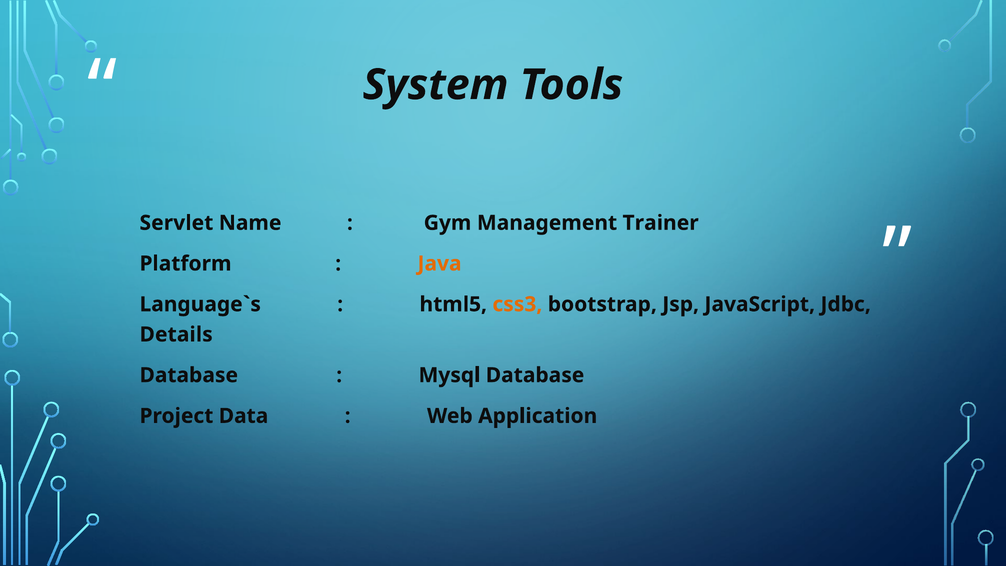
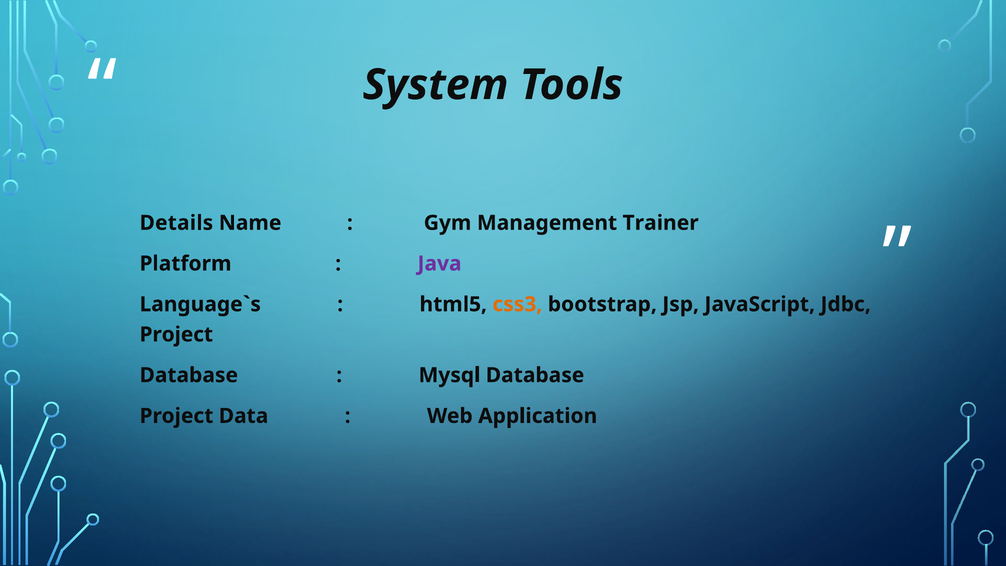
Servlet: Servlet -> Details
Java colour: orange -> purple
Details at (176, 334): Details -> Project
